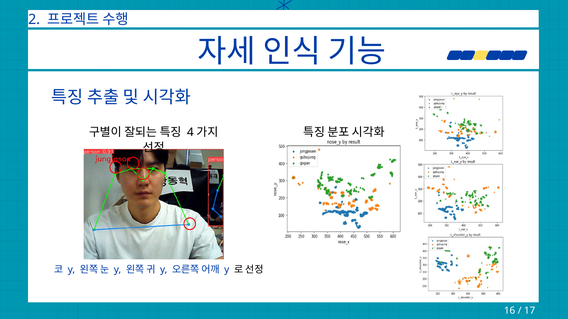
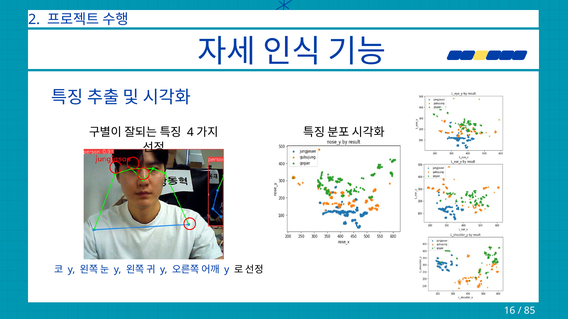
17: 17 -> 85
